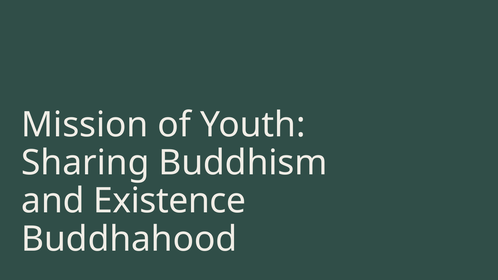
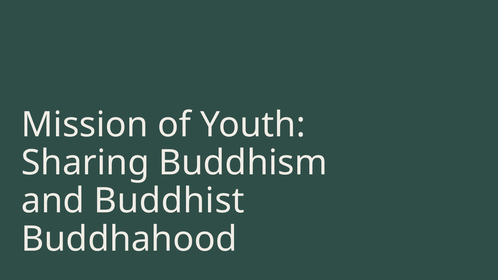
Existence: Existence -> Buddhist
